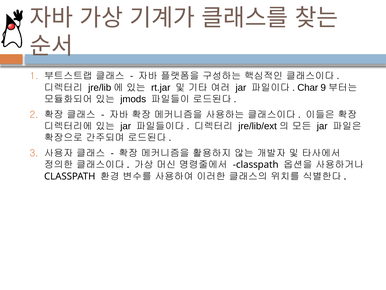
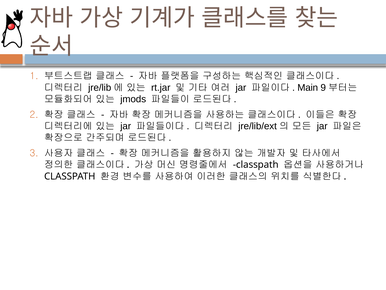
Char: Char -> Main
